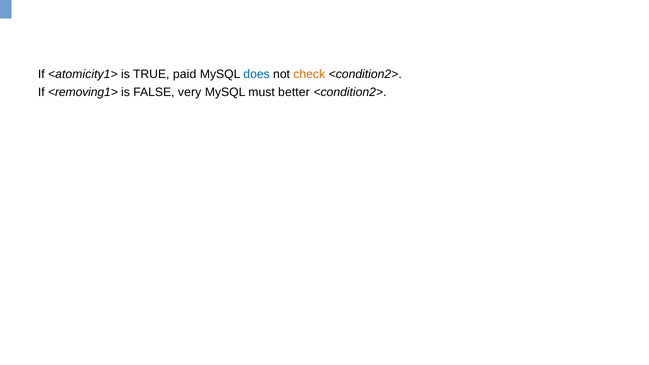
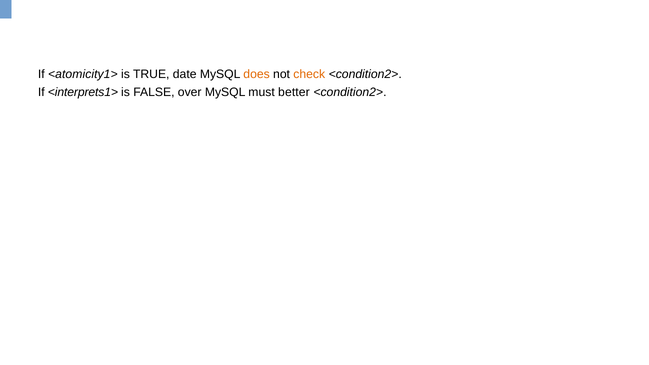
paid: paid -> date
does colour: blue -> orange
<removing1>: <removing1> -> <interprets1>
very: very -> over
